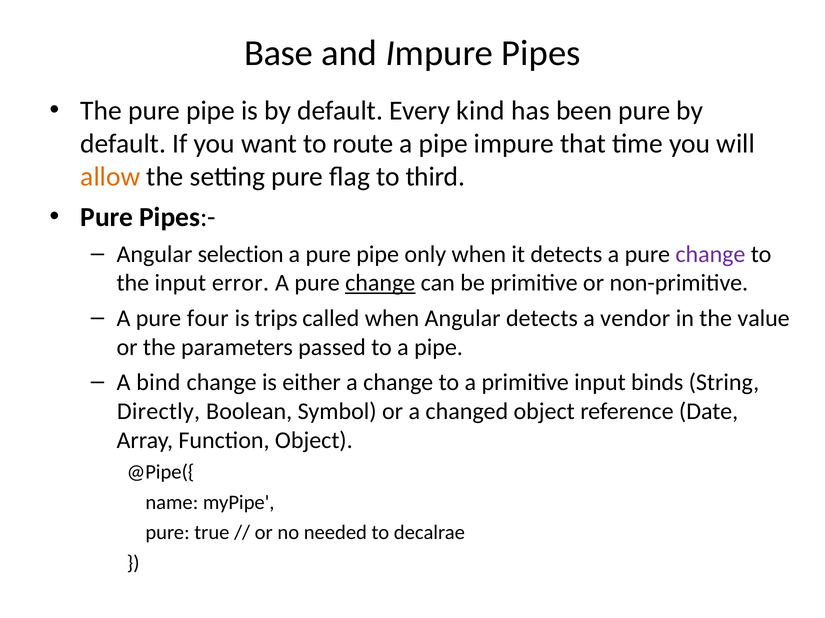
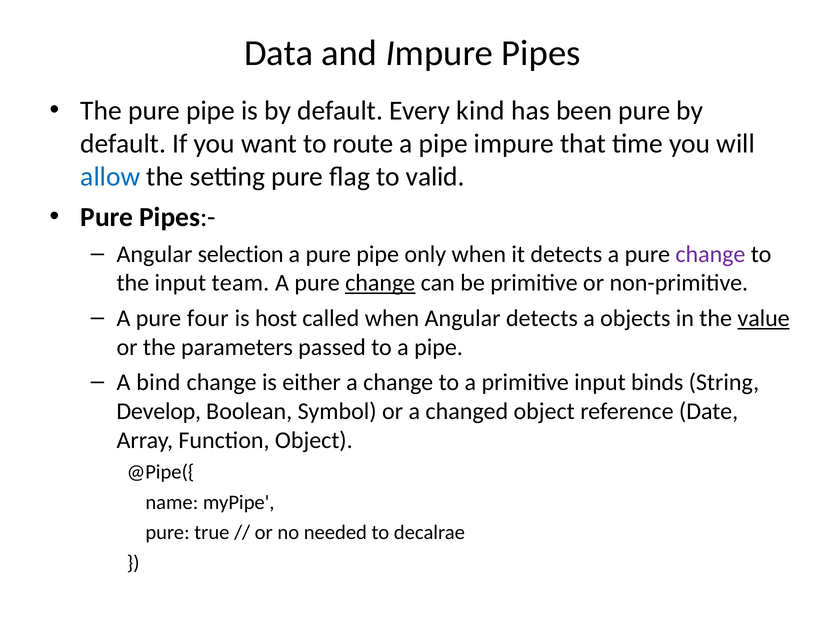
Base: Base -> Data
allow colour: orange -> blue
third: third -> valid
error: error -> team
trips: trips -> host
vendor: vendor -> objects
value underline: none -> present
Directly: Directly -> Develop
